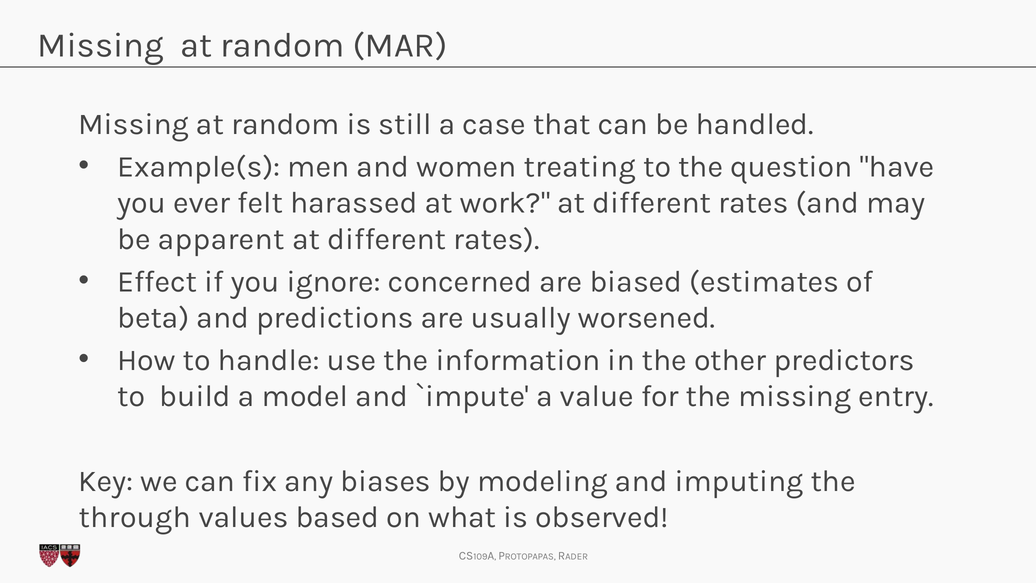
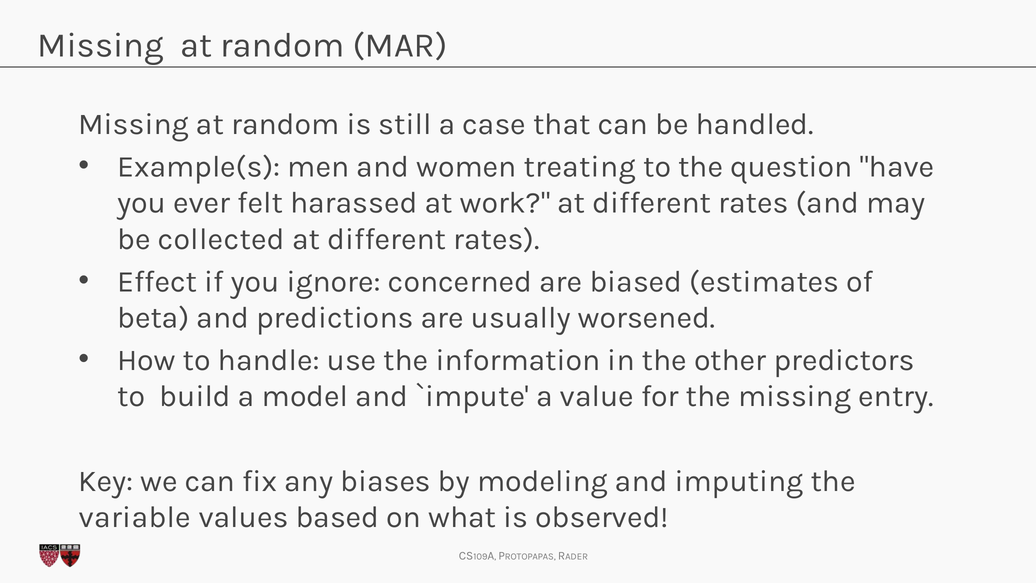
apparent: apparent -> collected
through: through -> variable
